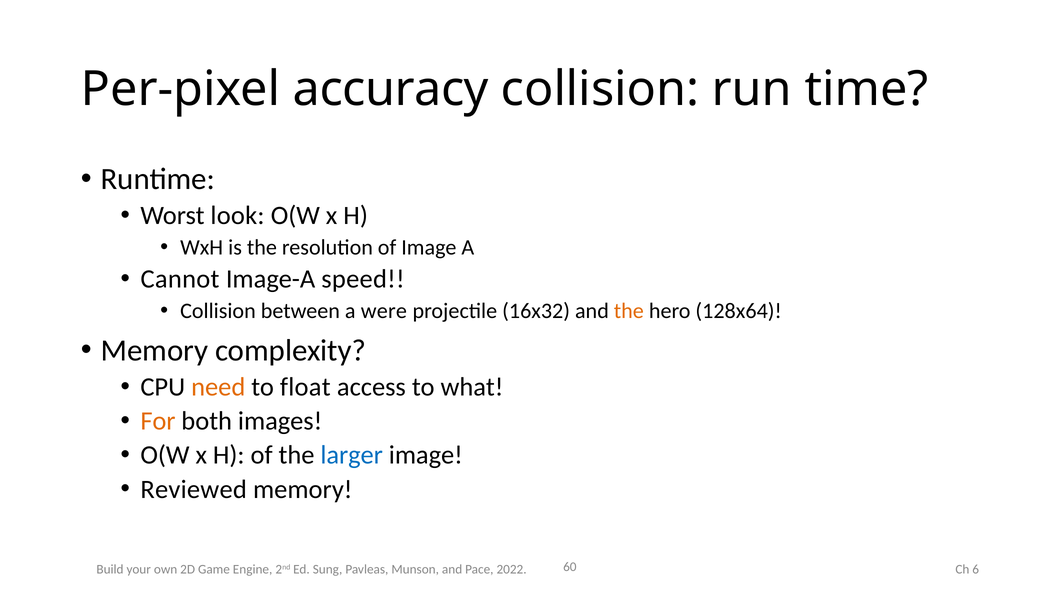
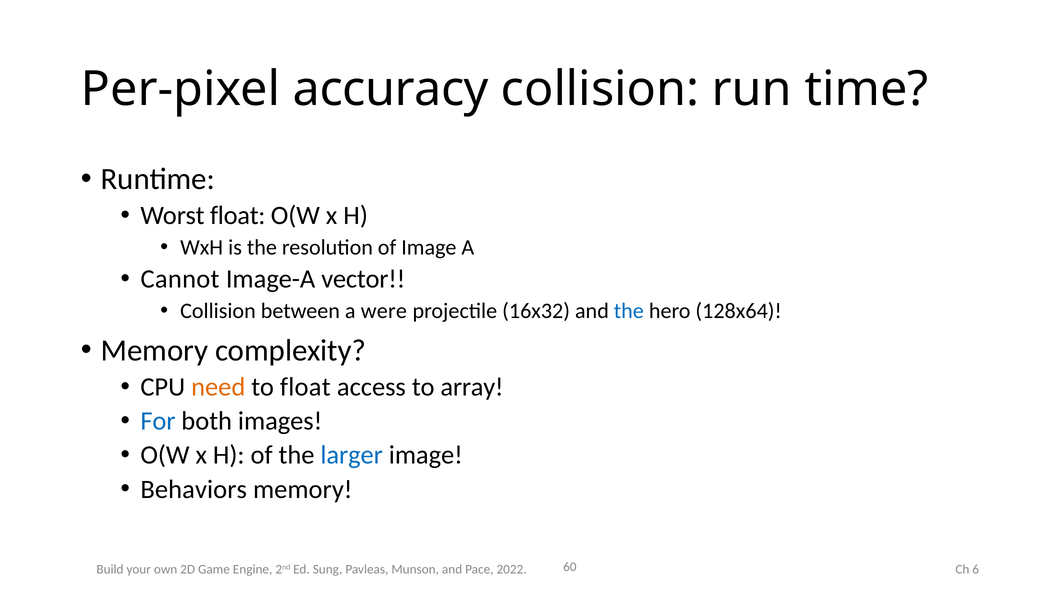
Worst look: look -> float
speed: speed -> vector
the at (629, 311) colour: orange -> blue
what: what -> array
For colour: orange -> blue
Reviewed: Reviewed -> Behaviors
